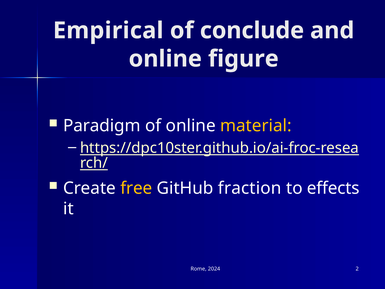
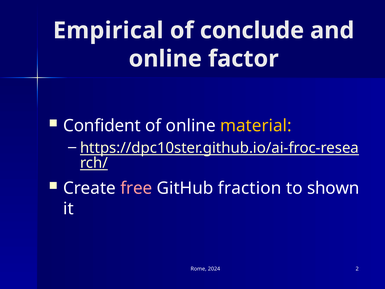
figure: figure -> factor
Paradigm: Paradigm -> Confident
free colour: yellow -> pink
effects: effects -> shown
